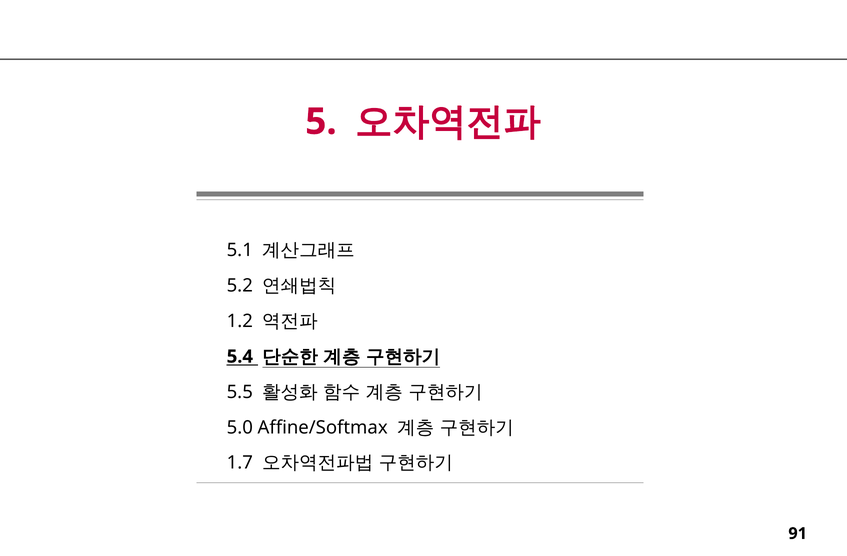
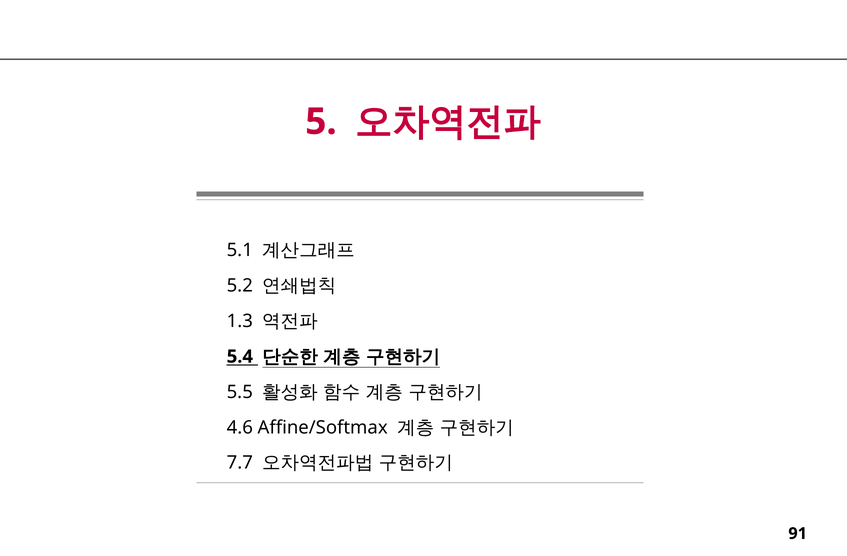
1.2: 1.2 -> 1.3
5.0: 5.0 -> 4.6
1.7: 1.7 -> 7.7
